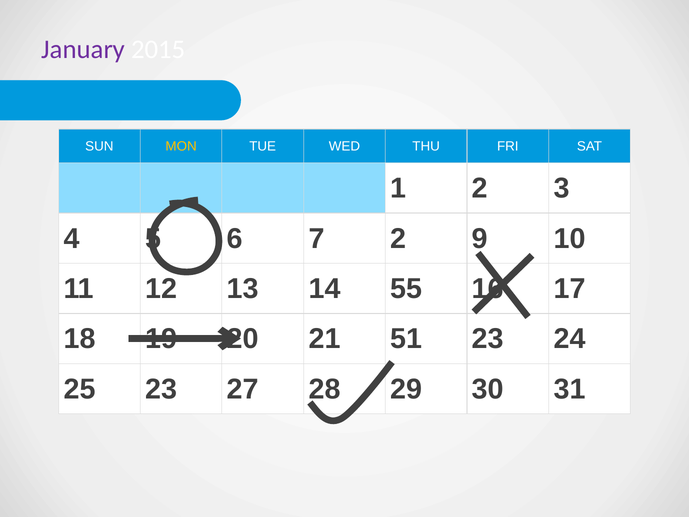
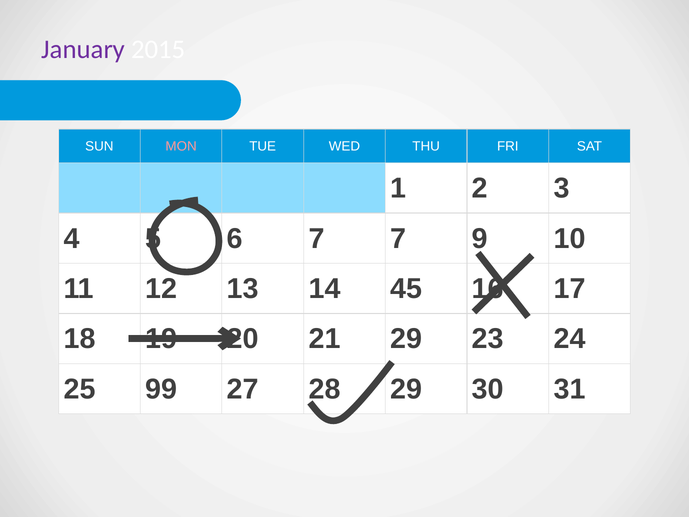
MON colour: yellow -> pink
7 2: 2 -> 7
55: 55 -> 45
21 51: 51 -> 29
25 23: 23 -> 99
